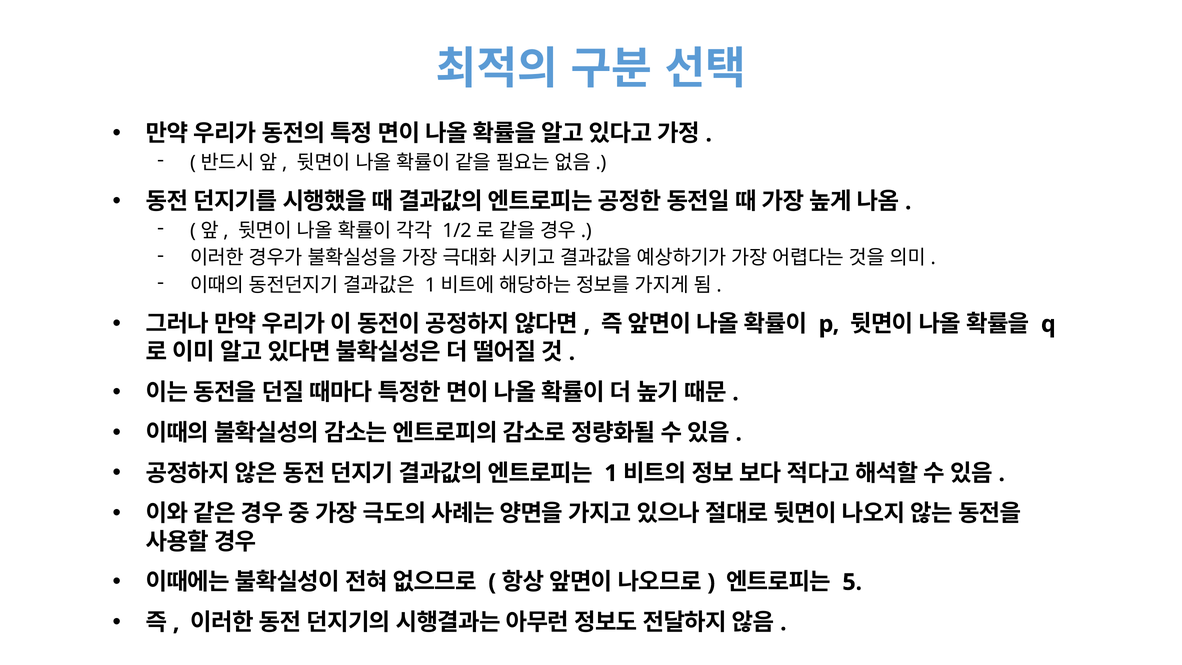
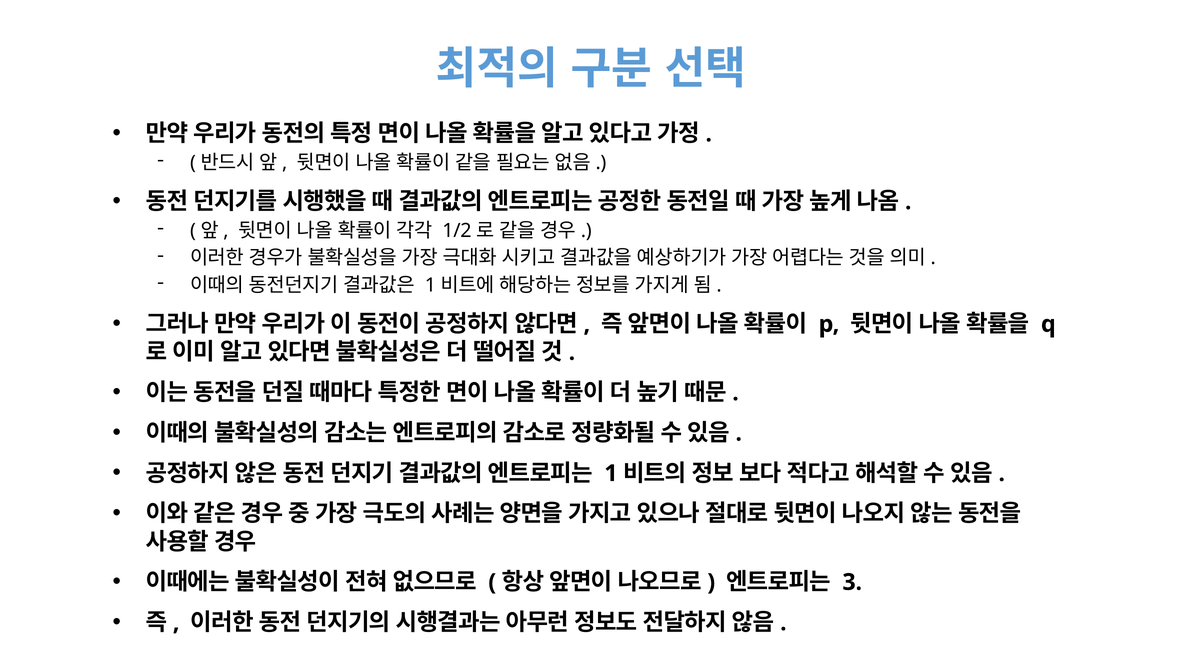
5: 5 -> 3
